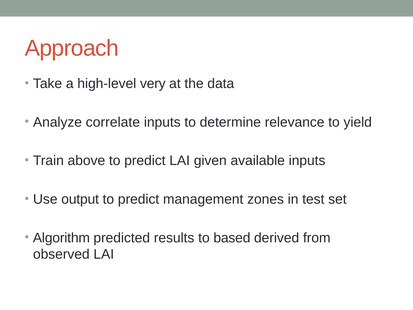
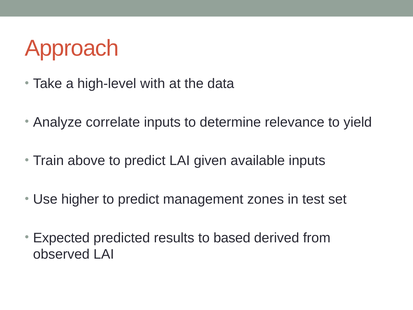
very: very -> with
output: output -> higher
Algorithm: Algorithm -> Expected
